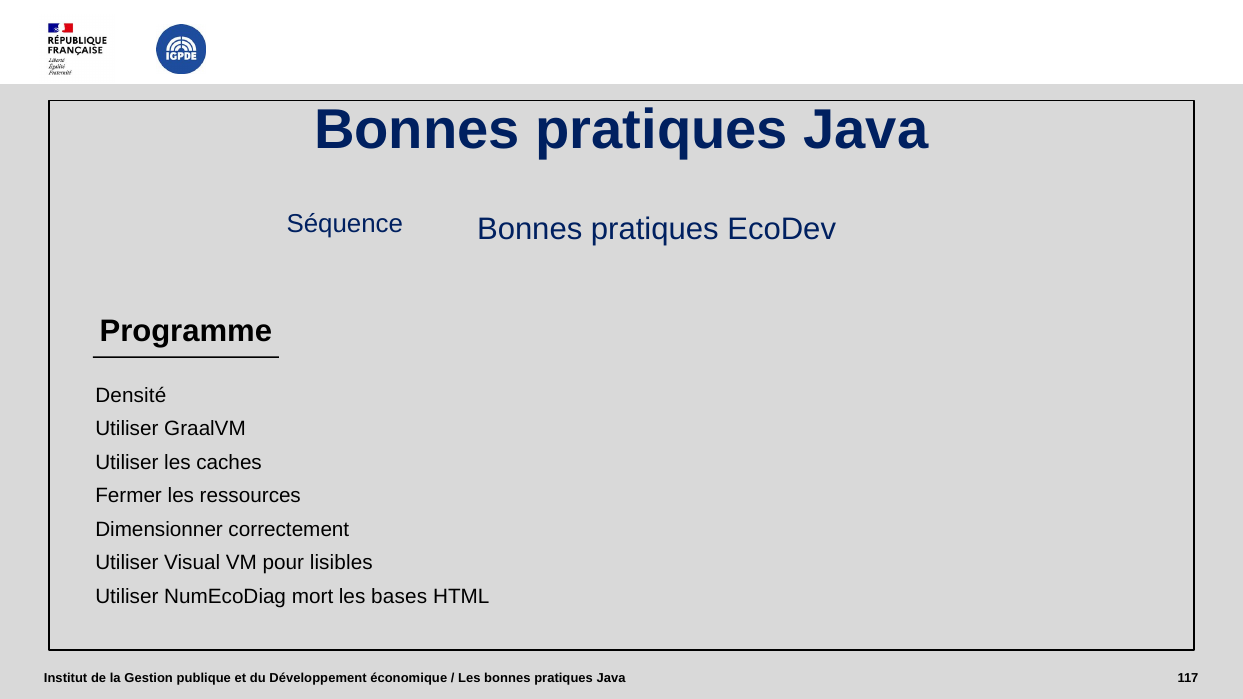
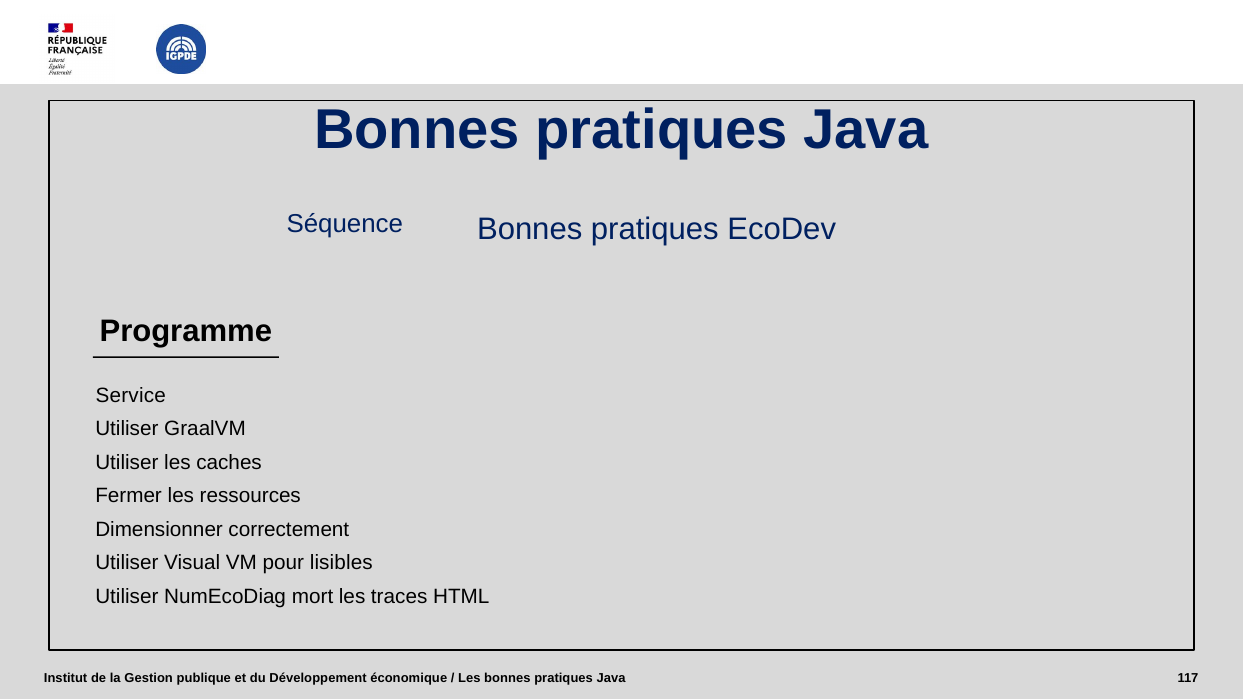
Densité: Densité -> Service
bases: bases -> traces
